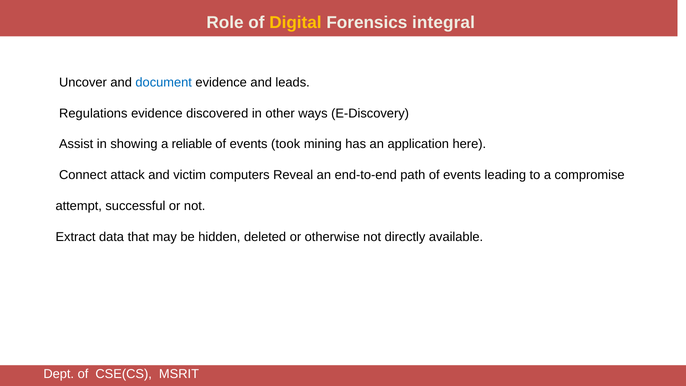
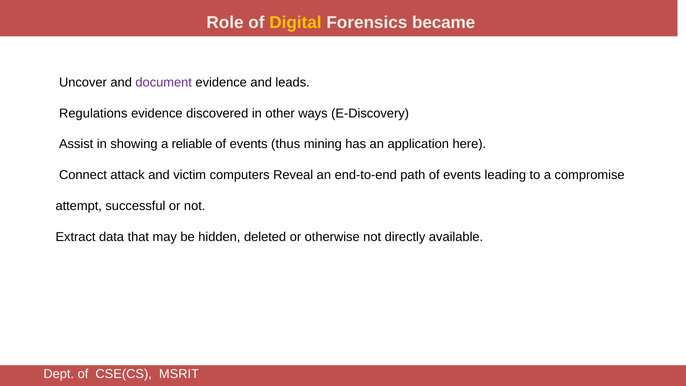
integral: integral -> became
document colour: blue -> purple
took: took -> thus
